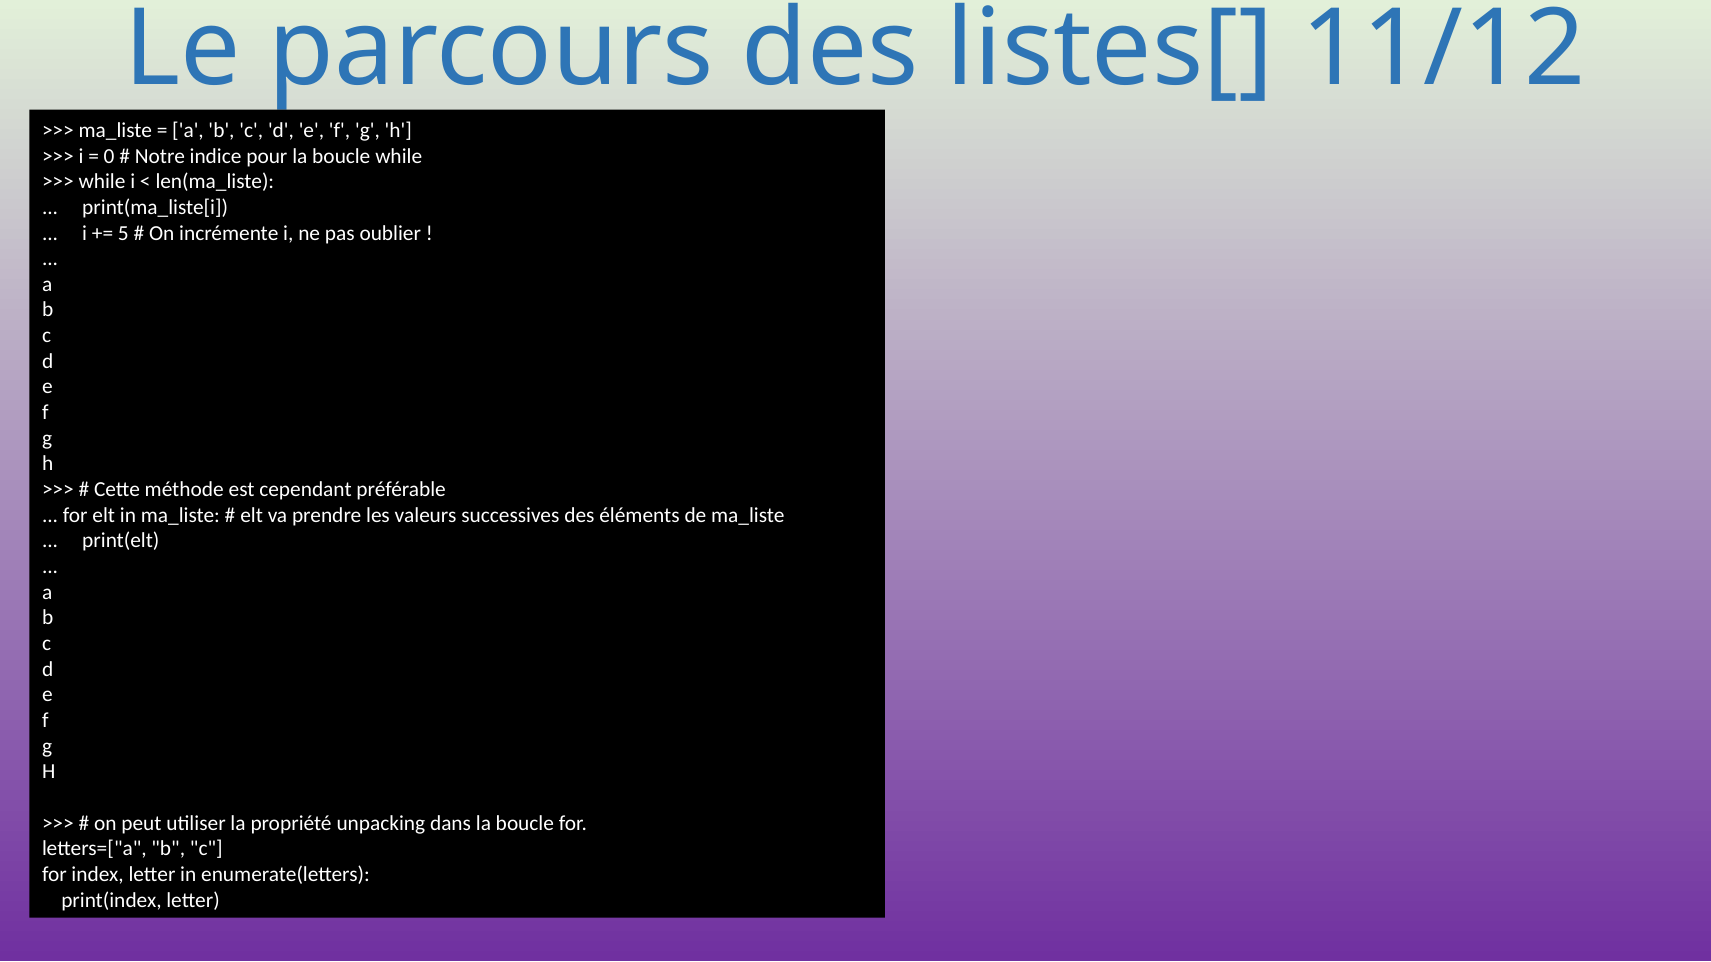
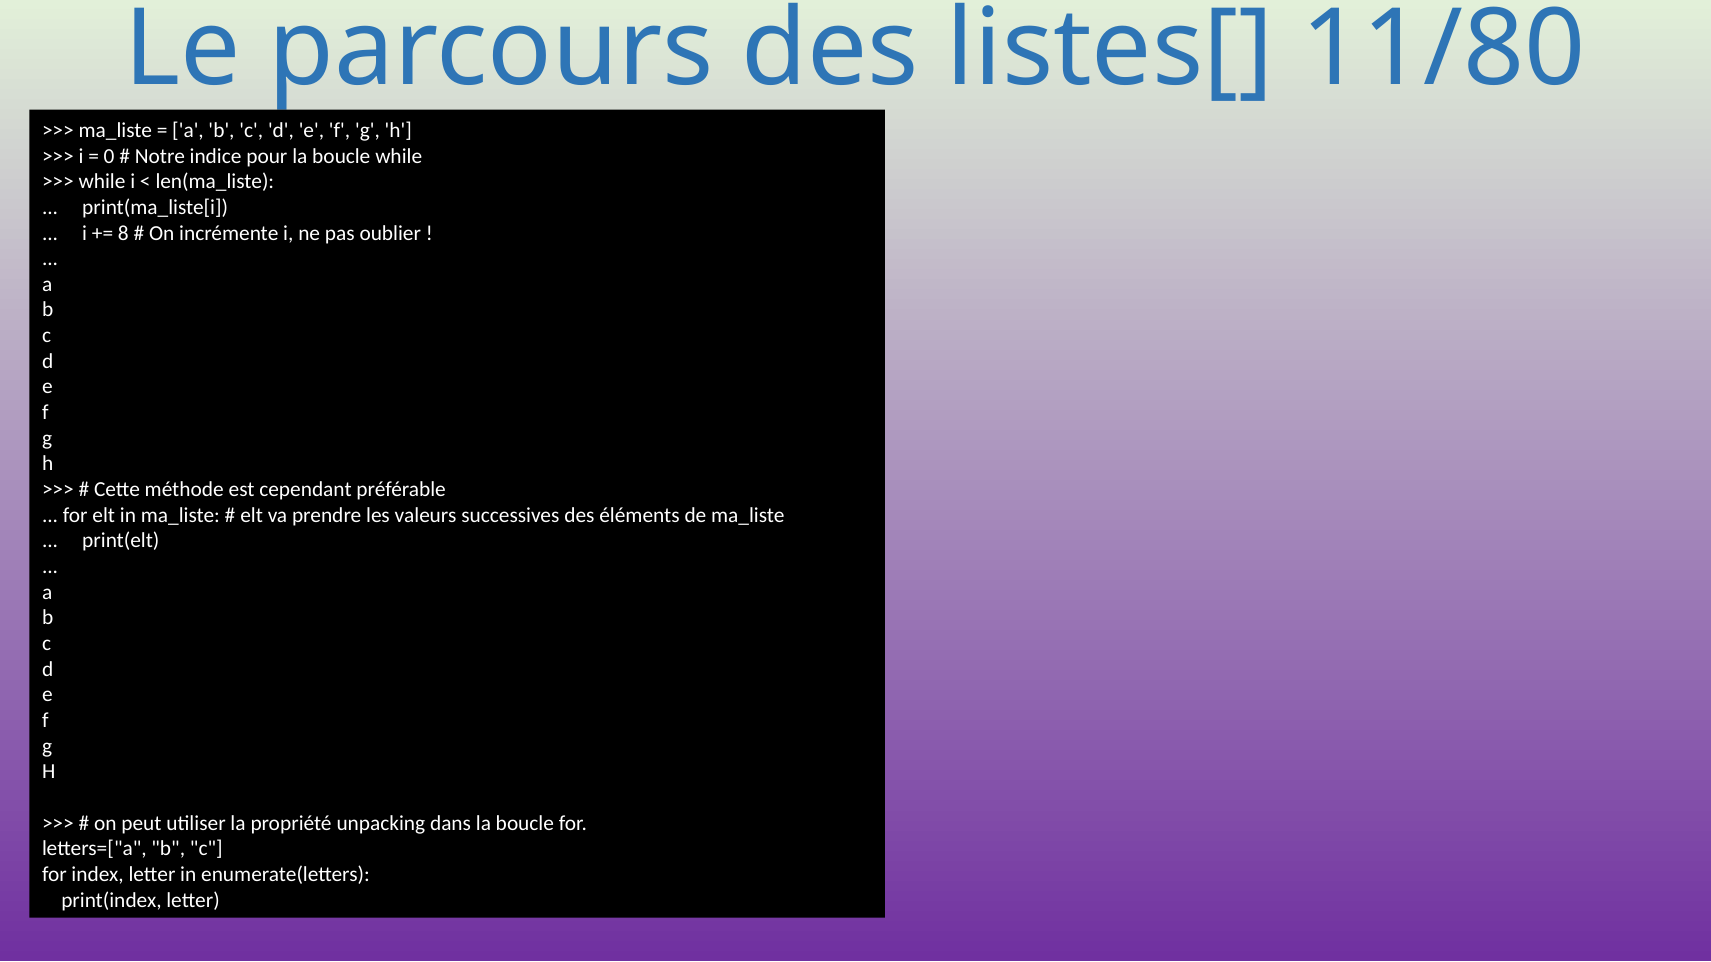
11/12: 11/12 -> 11/80
5: 5 -> 8
